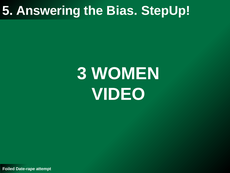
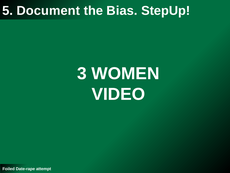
Answering: Answering -> Document
